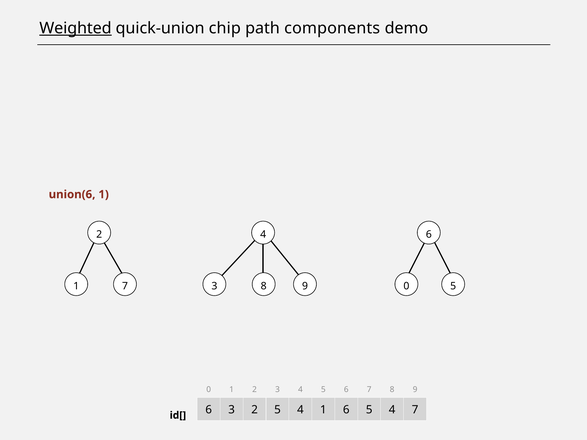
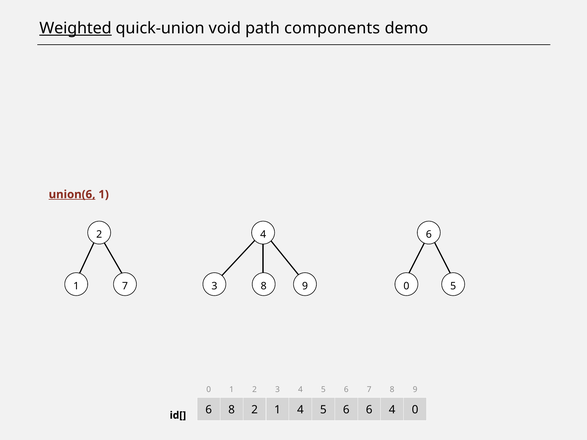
chip: chip -> void
union(6 underline: none -> present
6 3: 3 -> 8
5 at (277, 410): 5 -> 1
1 at (323, 410): 1 -> 5
5 at (369, 410): 5 -> 6
4 7: 7 -> 0
